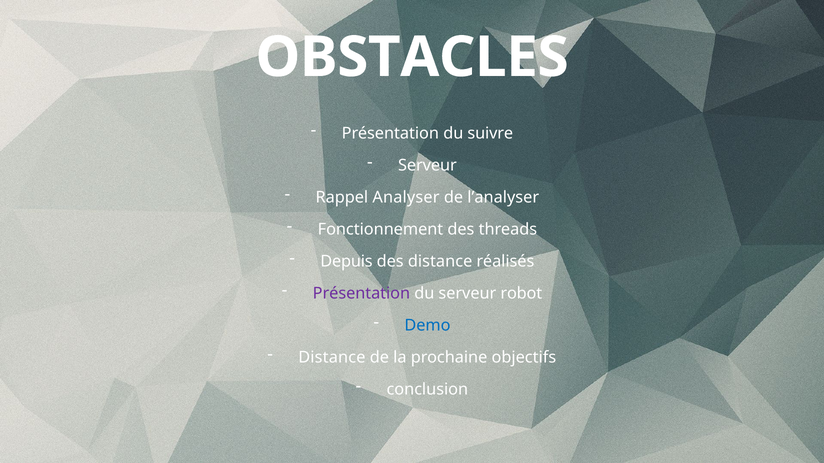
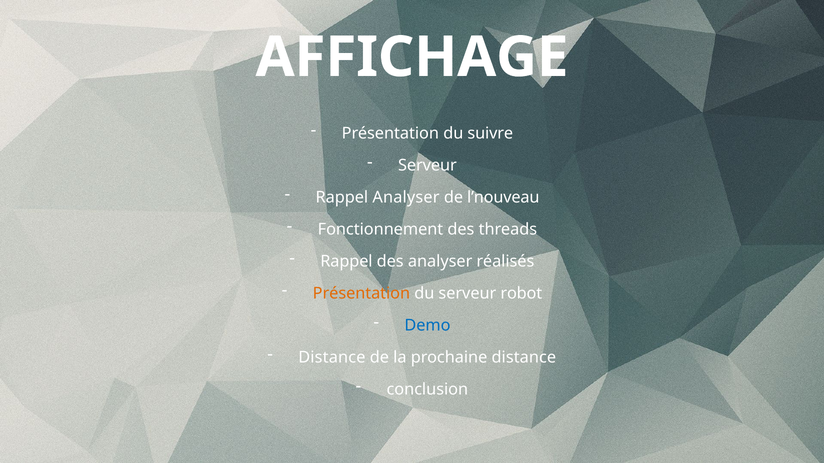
OBSTACLES: OBSTACLES -> AFFICHAGE
l’analyser: l’analyser -> l’nouveau
Depuis at (346, 261): Depuis -> Rappel
des distance: distance -> analyser
Présentation at (361, 294) colour: purple -> orange
prochaine objectifs: objectifs -> distance
